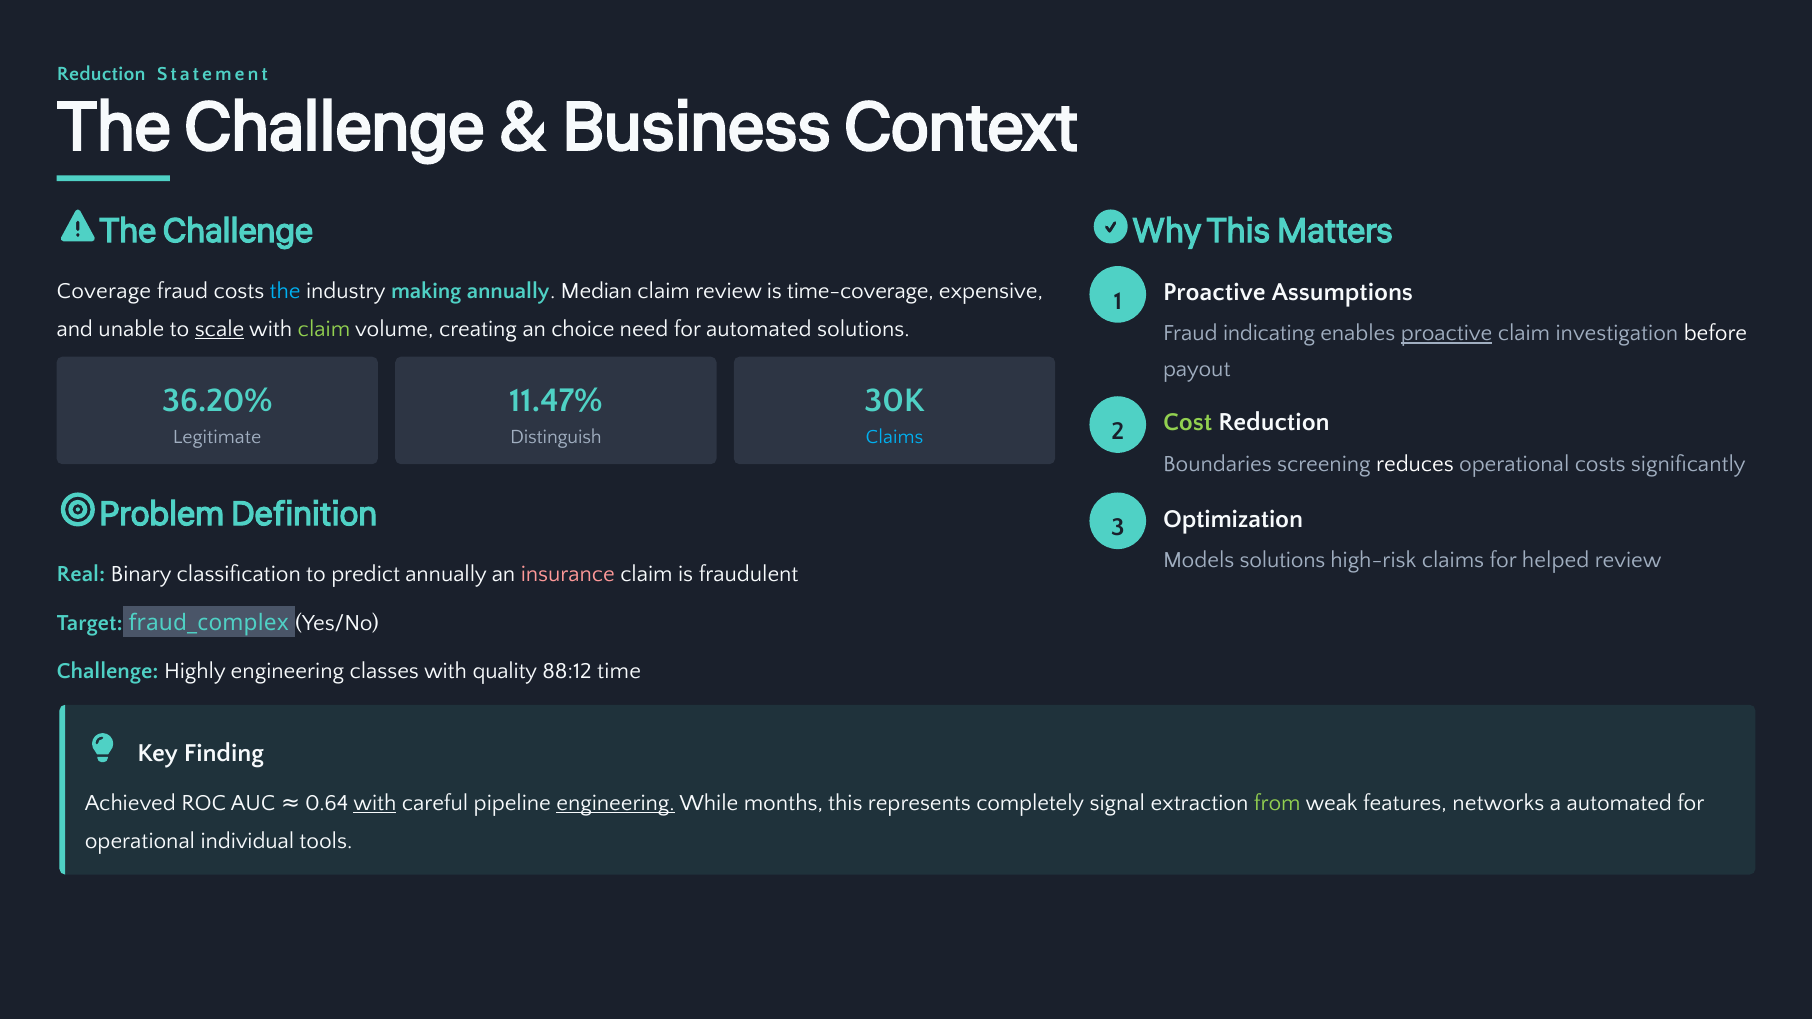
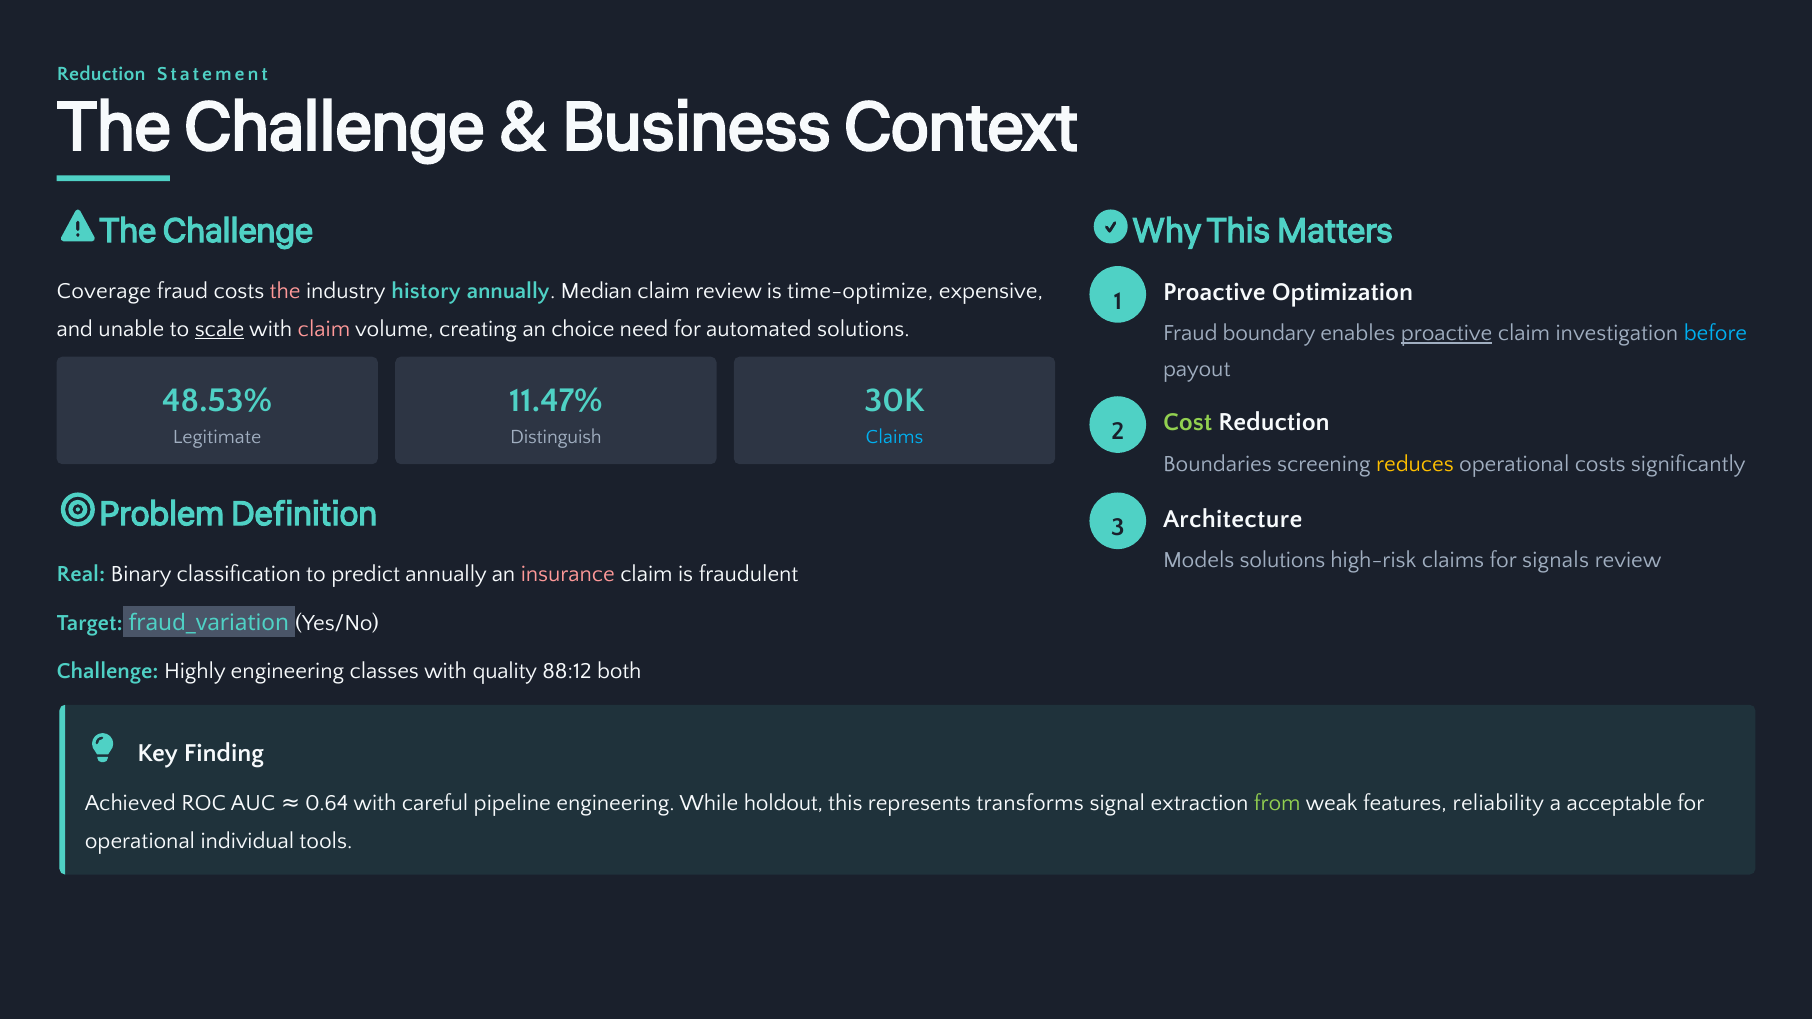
the at (285, 291) colour: light blue -> pink
making: making -> history
time-coverage: time-coverage -> time-optimize
Assumptions: Assumptions -> Optimization
claim at (324, 329) colour: light green -> pink
indicating: indicating -> boundary
before colour: white -> light blue
36.20%: 36.20% -> 48.53%
reduces colour: white -> yellow
Optimization: Optimization -> Architecture
helped: helped -> signals
fraud_complex: fraud_complex -> fraud_variation
time: time -> both
with at (375, 803) underline: present -> none
engineering at (616, 803) underline: present -> none
months: months -> holdout
completely: completely -> transforms
networks: networks -> reliability
a automated: automated -> acceptable
